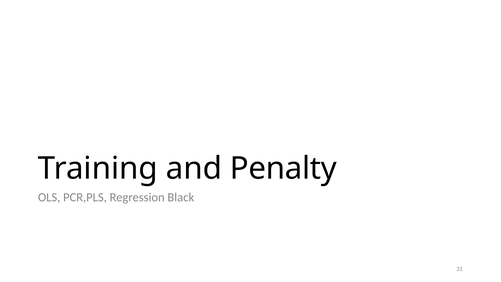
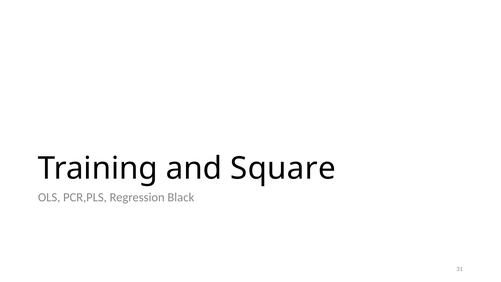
Penalty: Penalty -> Square
